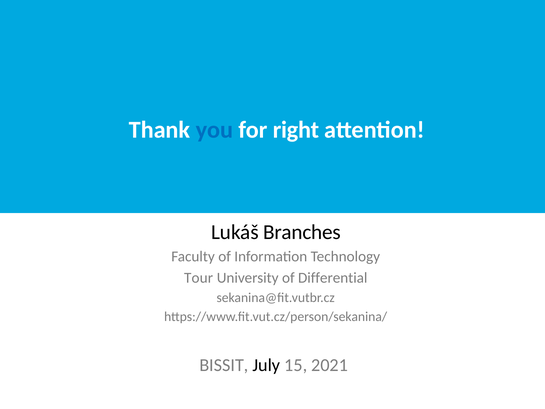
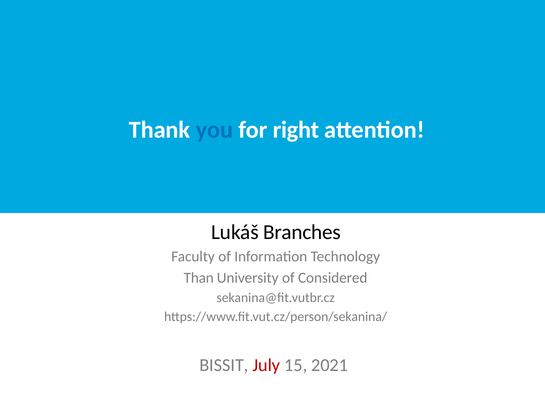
Tour: Tour -> Than
Differential: Differential -> Considered
July colour: black -> red
